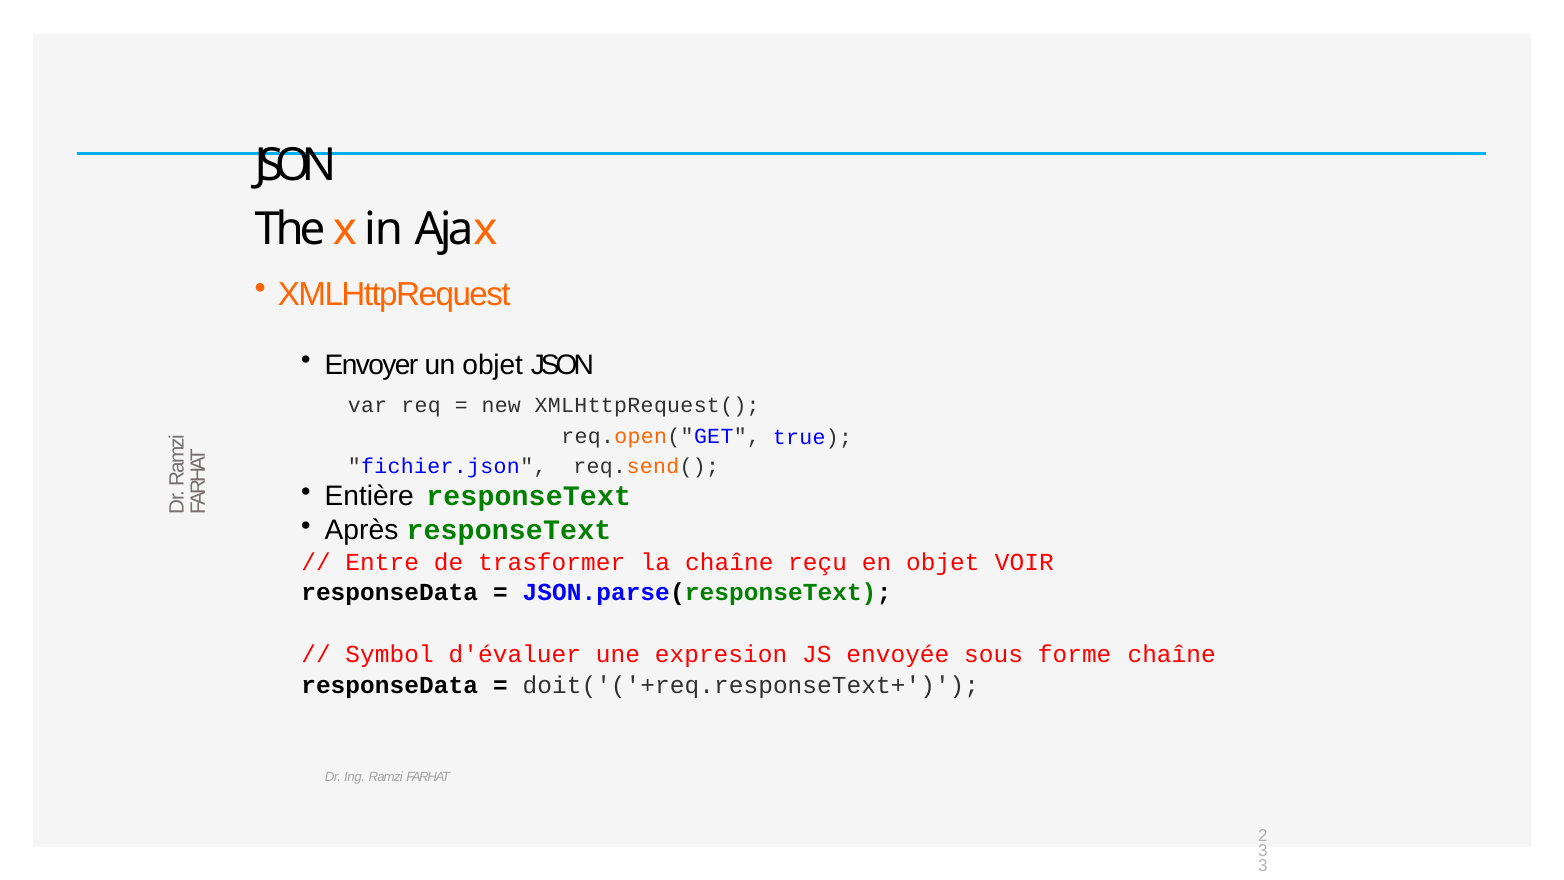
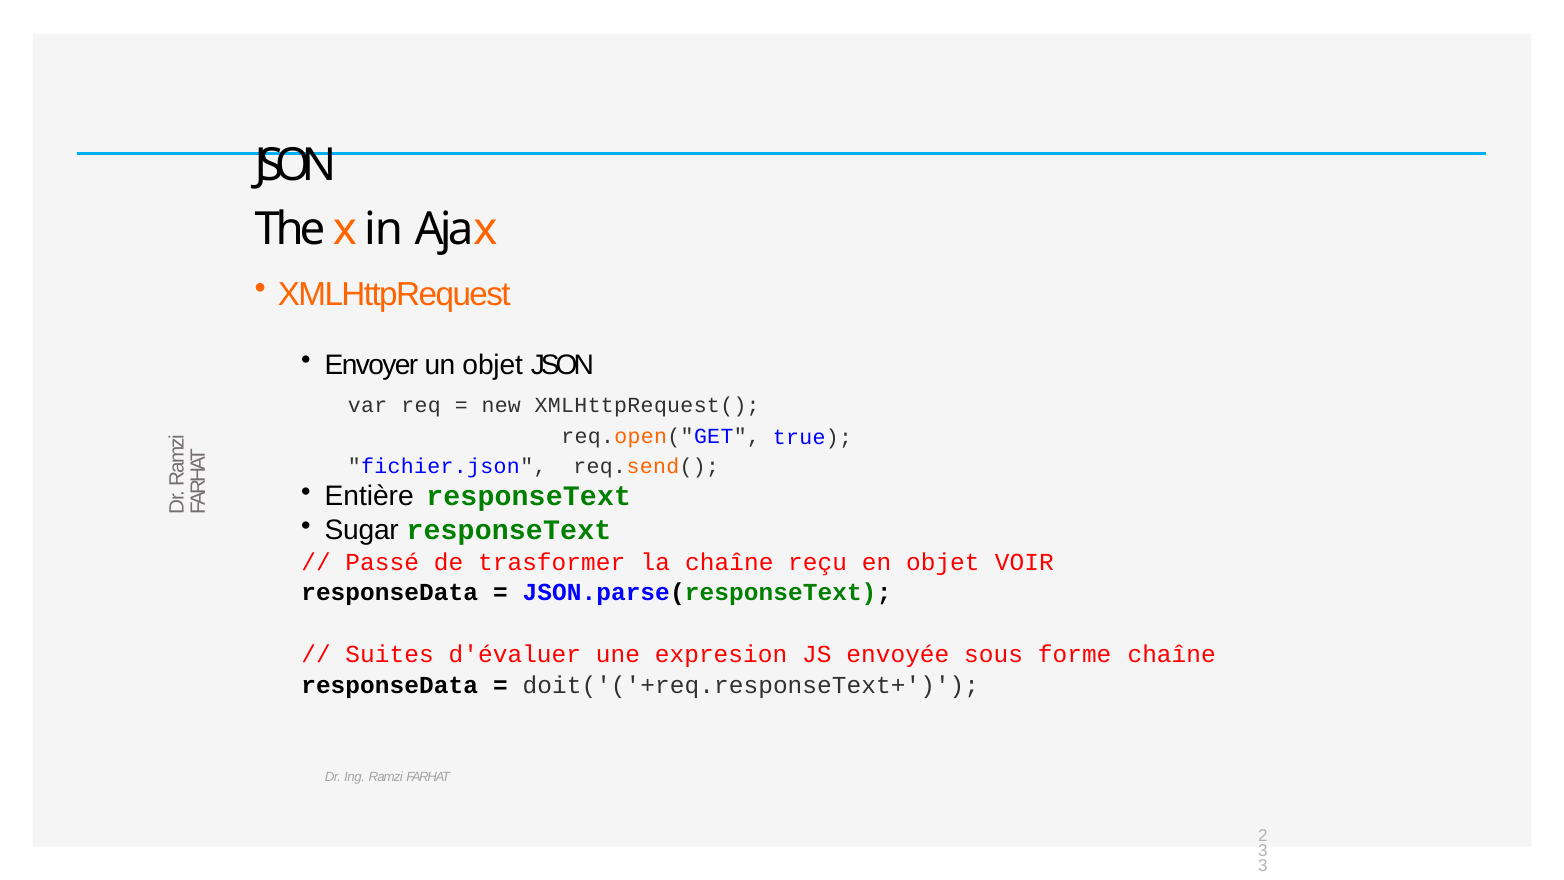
Après: Après -> Sugar
Entre: Entre -> Passé
Symbol: Symbol -> Suites
